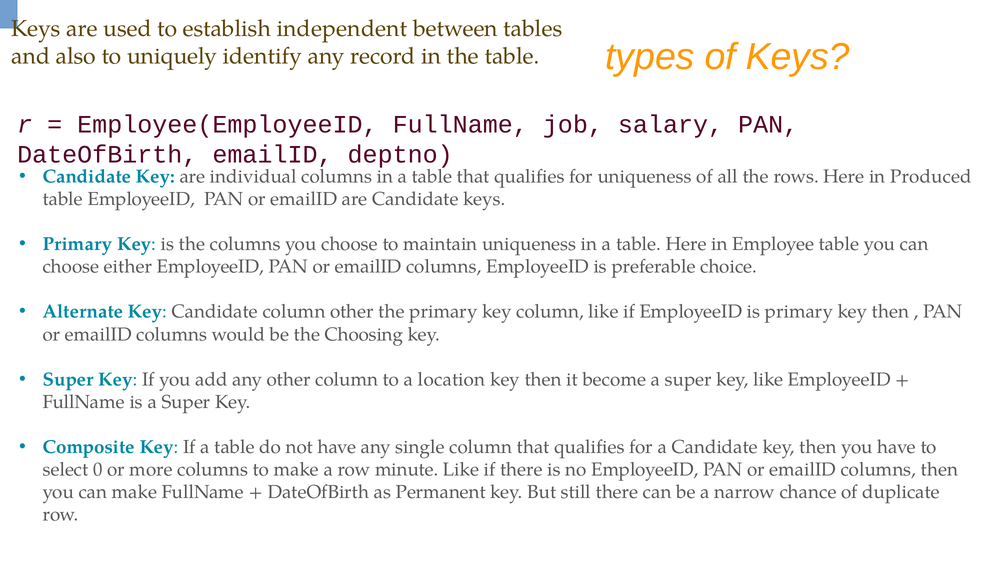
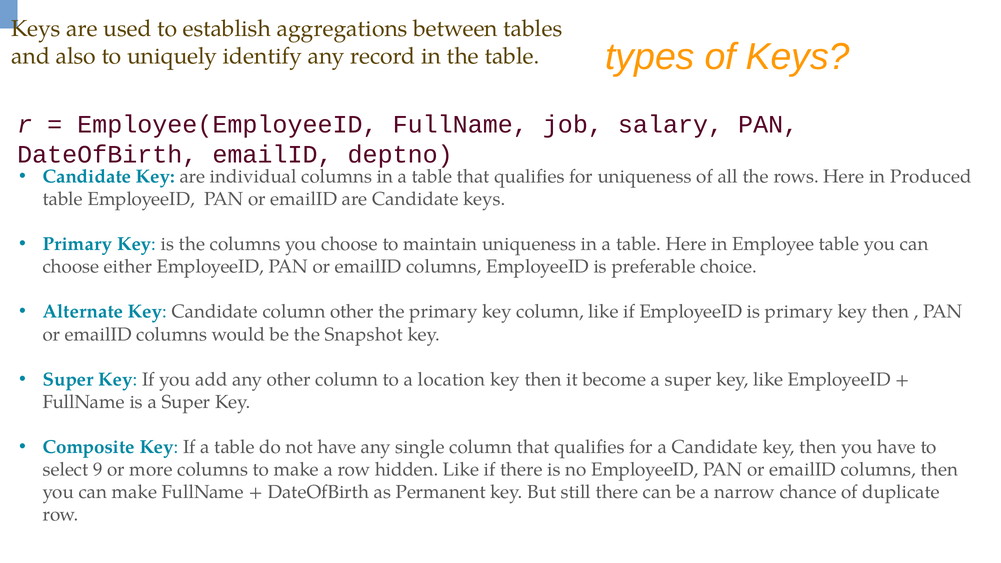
independent: independent -> aggregations
Choosing: Choosing -> Snapshot
0: 0 -> 9
minute: minute -> hidden
